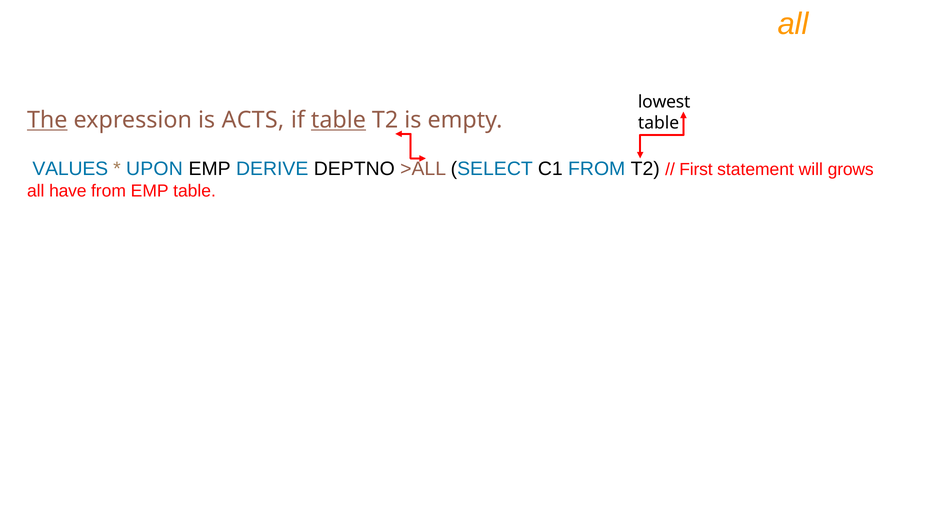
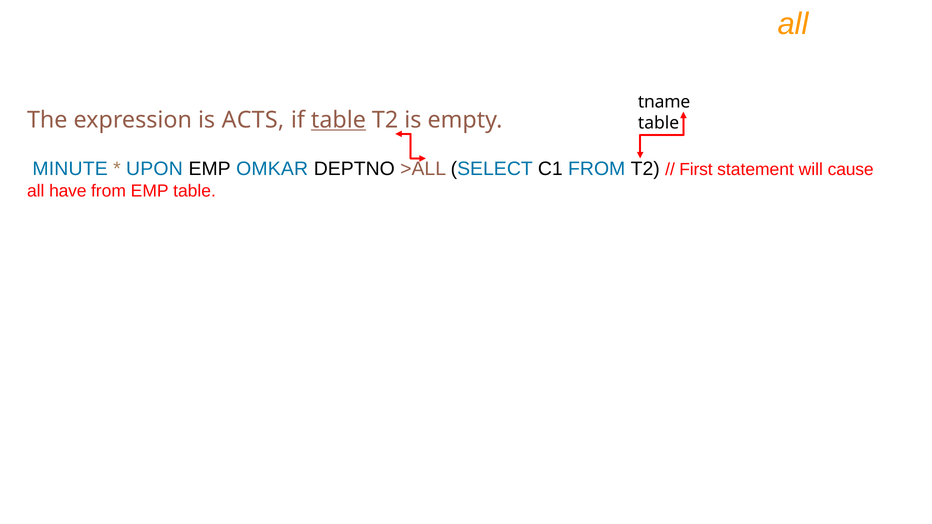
lowest: lowest -> tname
The underline: present -> none
VALUES: VALUES -> MINUTE
DERIVE: DERIVE -> OMKAR
grows: grows -> cause
